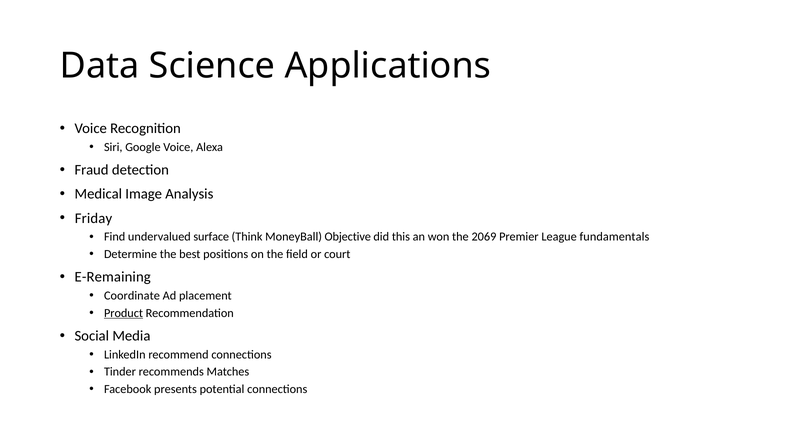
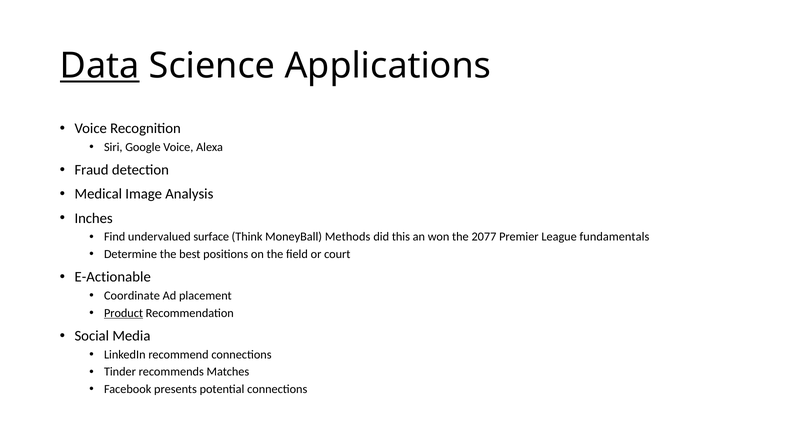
Data underline: none -> present
Friday: Friday -> Inches
Objective: Objective -> Methods
2069: 2069 -> 2077
E-Remaining: E-Remaining -> E-Actionable
